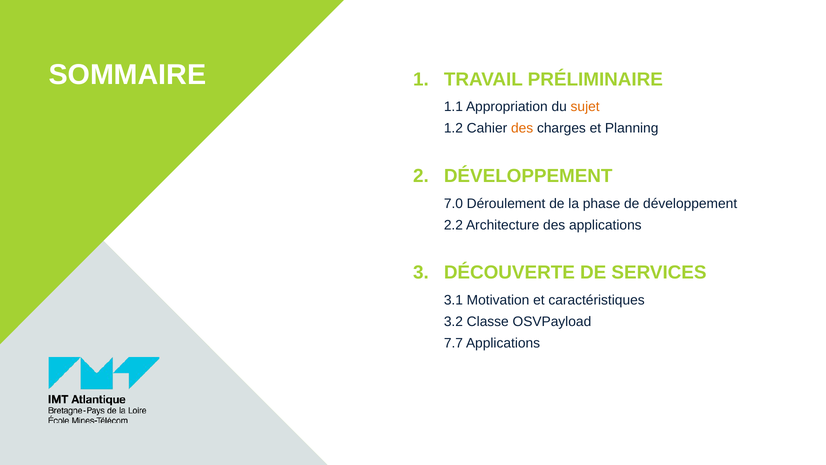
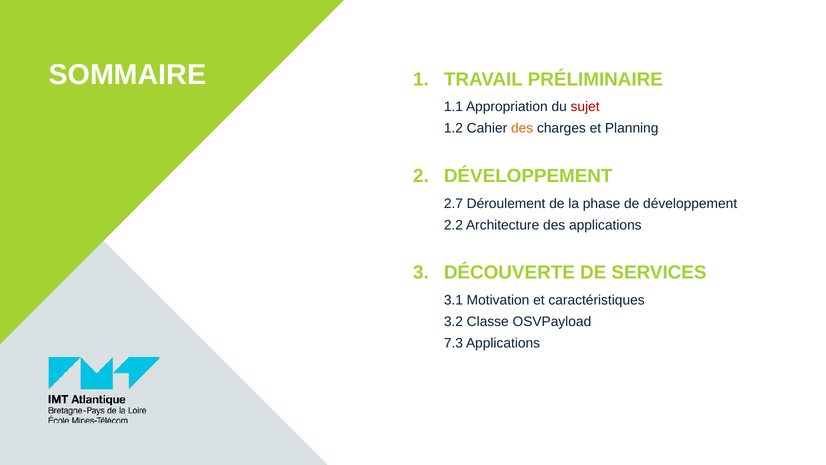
sujet colour: orange -> red
7.0: 7.0 -> 2.7
7.7: 7.7 -> 7.3
